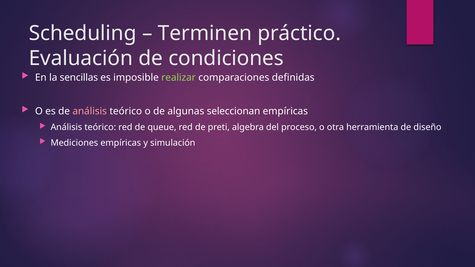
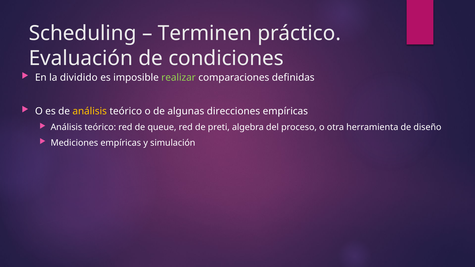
sencillas: sencillas -> dividido
análisis at (90, 111) colour: pink -> yellow
seleccionan: seleccionan -> direcciones
